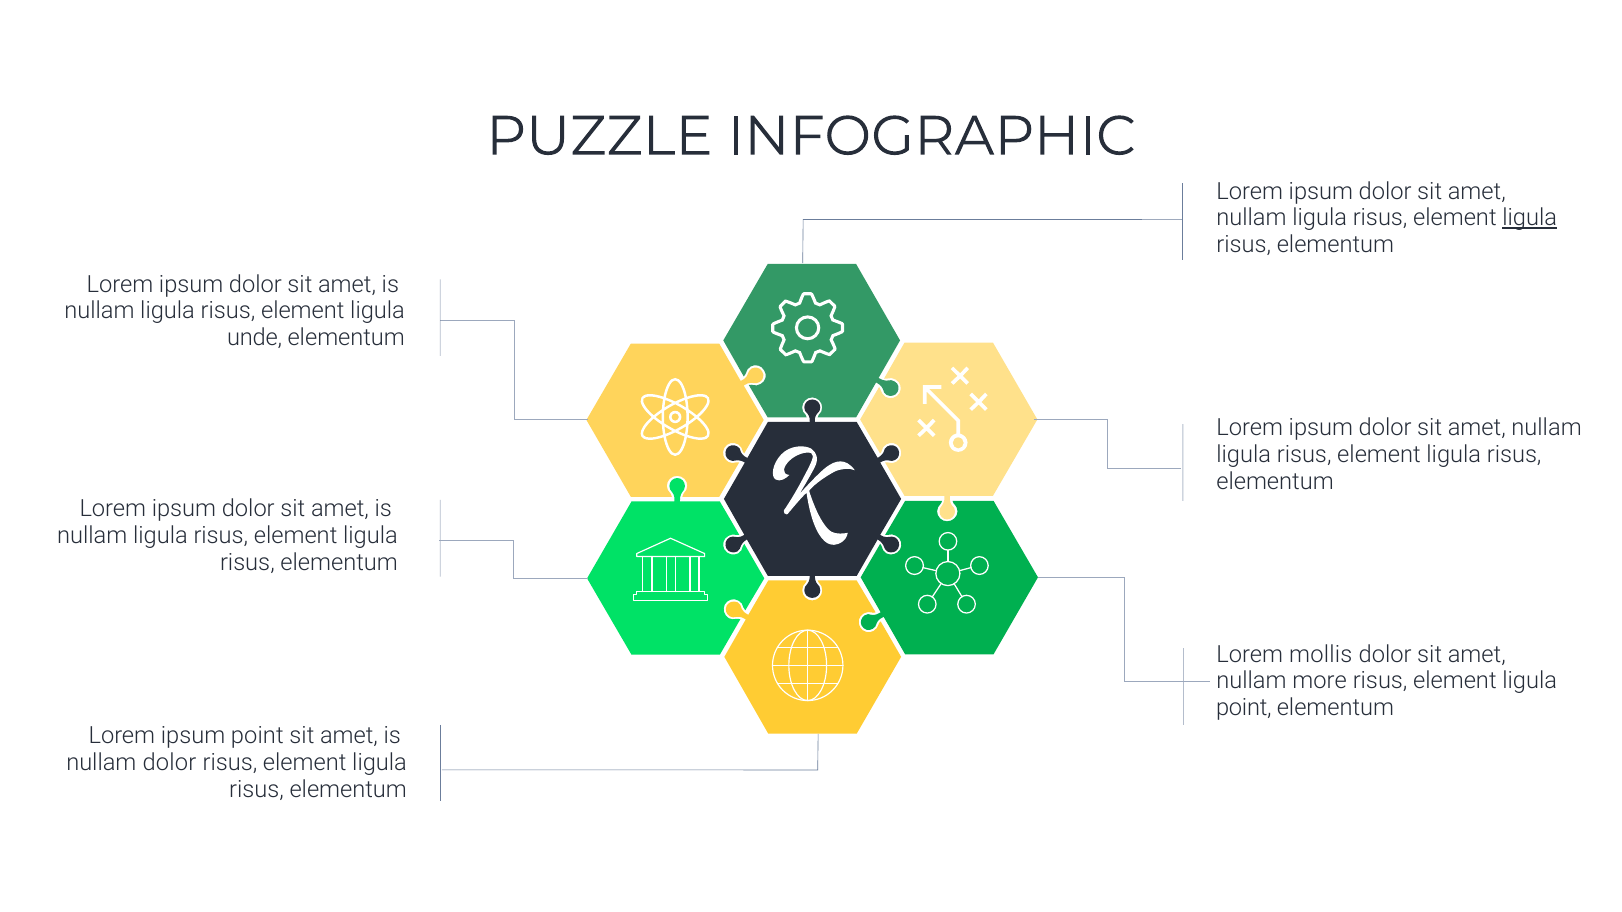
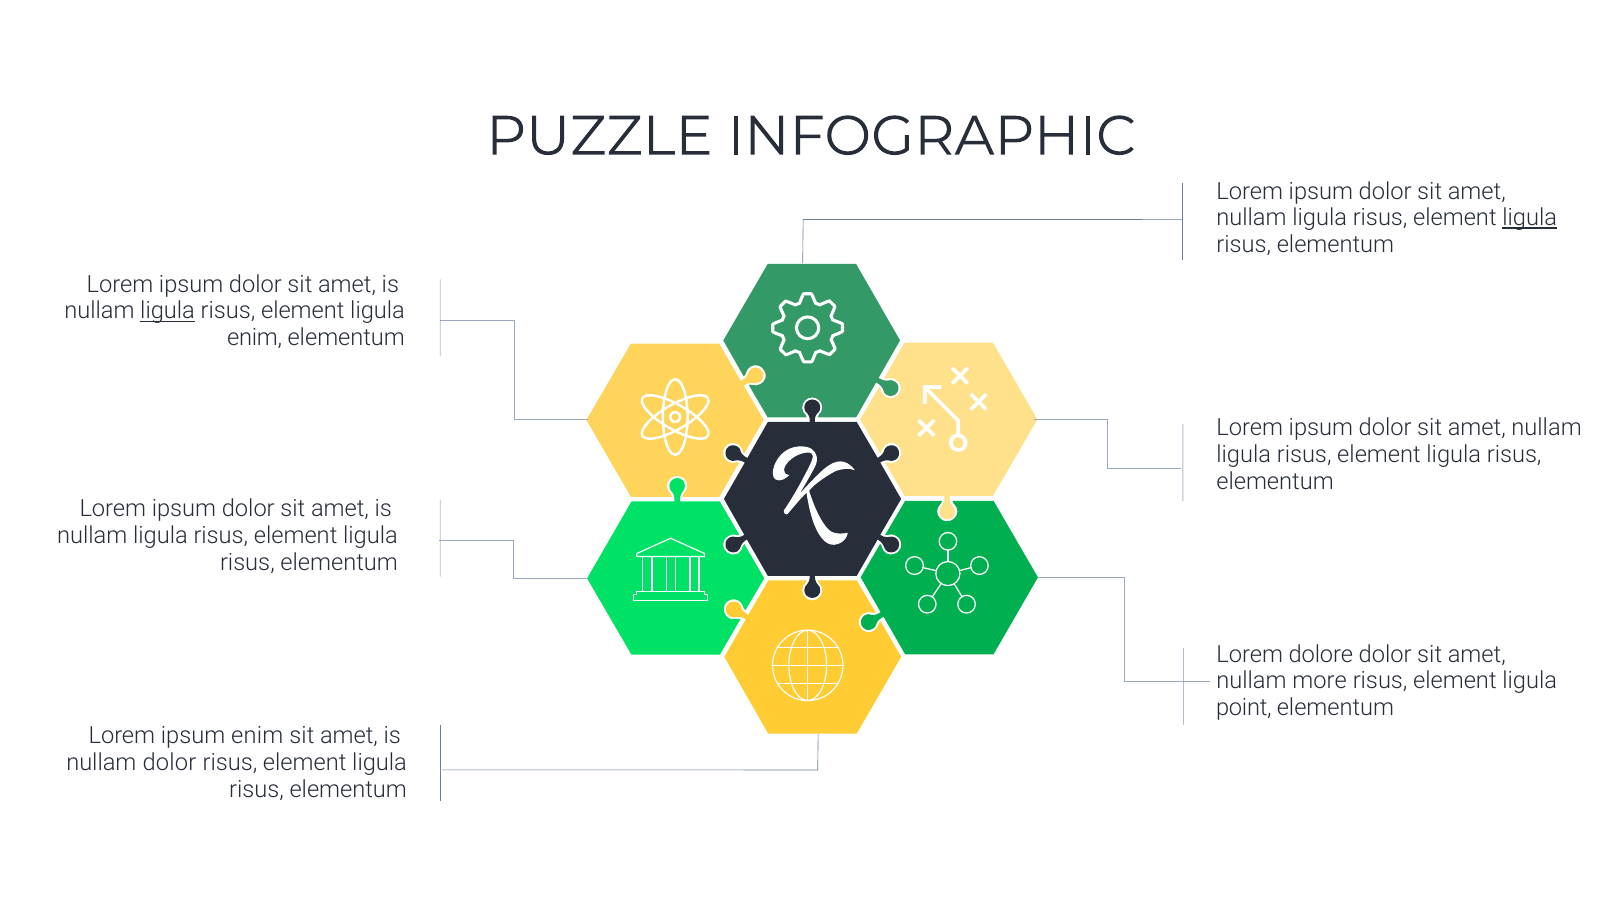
ligula at (168, 311) underline: none -> present
unde at (255, 338): unde -> enim
mollis: mollis -> dolore
ipsum point: point -> enim
